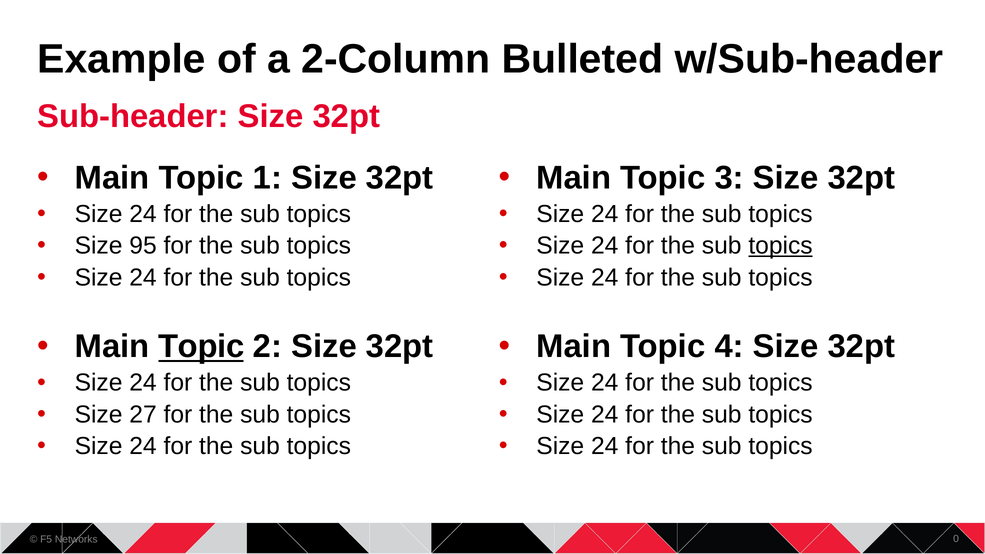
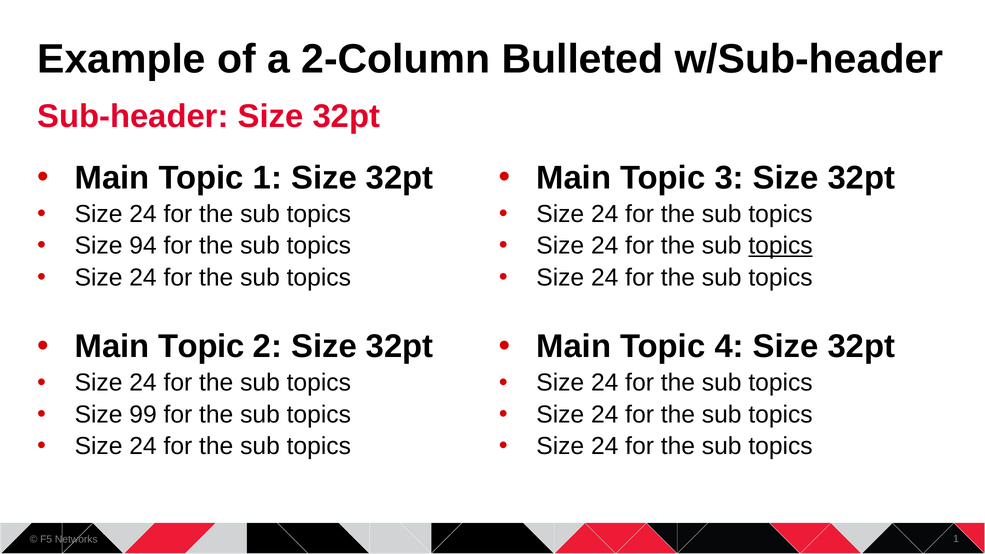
95: 95 -> 94
Topic at (201, 347) underline: present -> none
27: 27 -> 99
Networks 0: 0 -> 1
